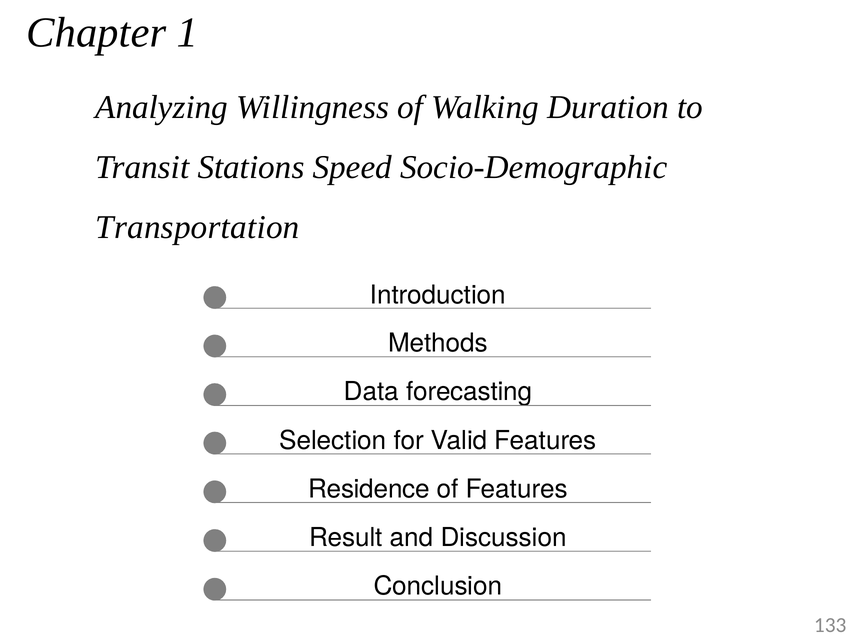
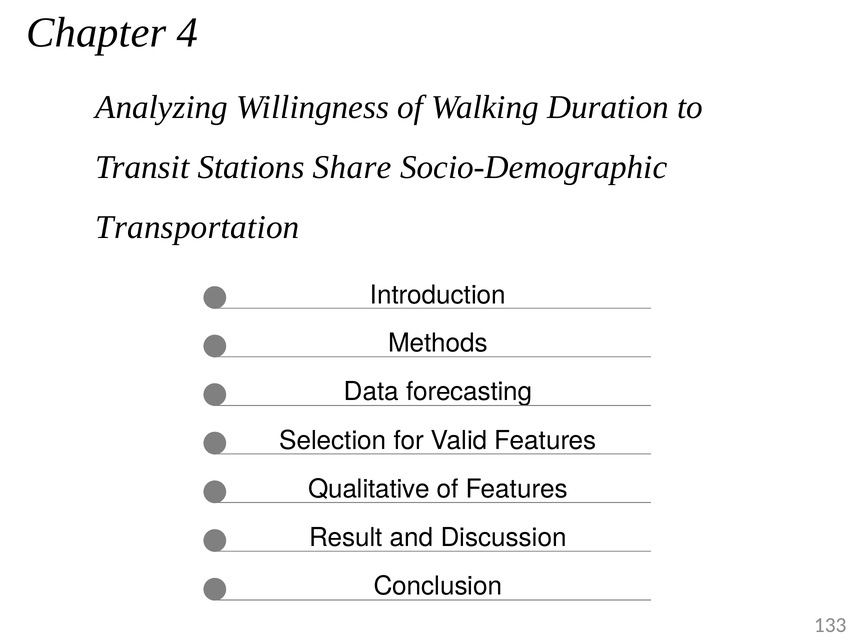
1: 1 -> 4
Speed: Speed -> Share
Residence: Residence -> Qualitative
